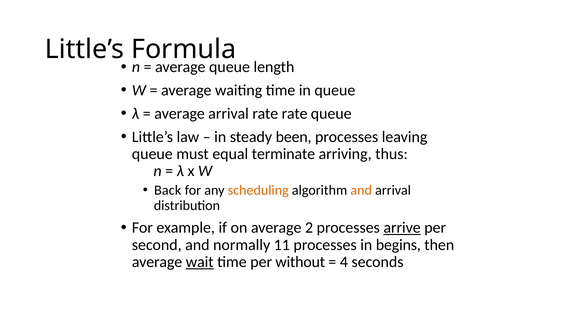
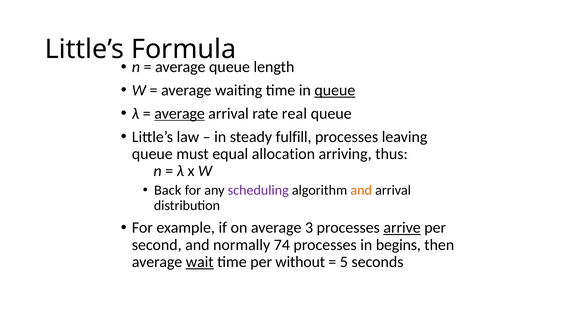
queue at (335, 90) underline: none -> present
average at (180, 114) underline: none -> present
rate rate: rate -> real
been: been -> fulfill
terminate: terminate -> allocation
scheduling colour: orange -> purple
2: 2 -> 3
11: 11 -> 74
4: 4 -> 5
